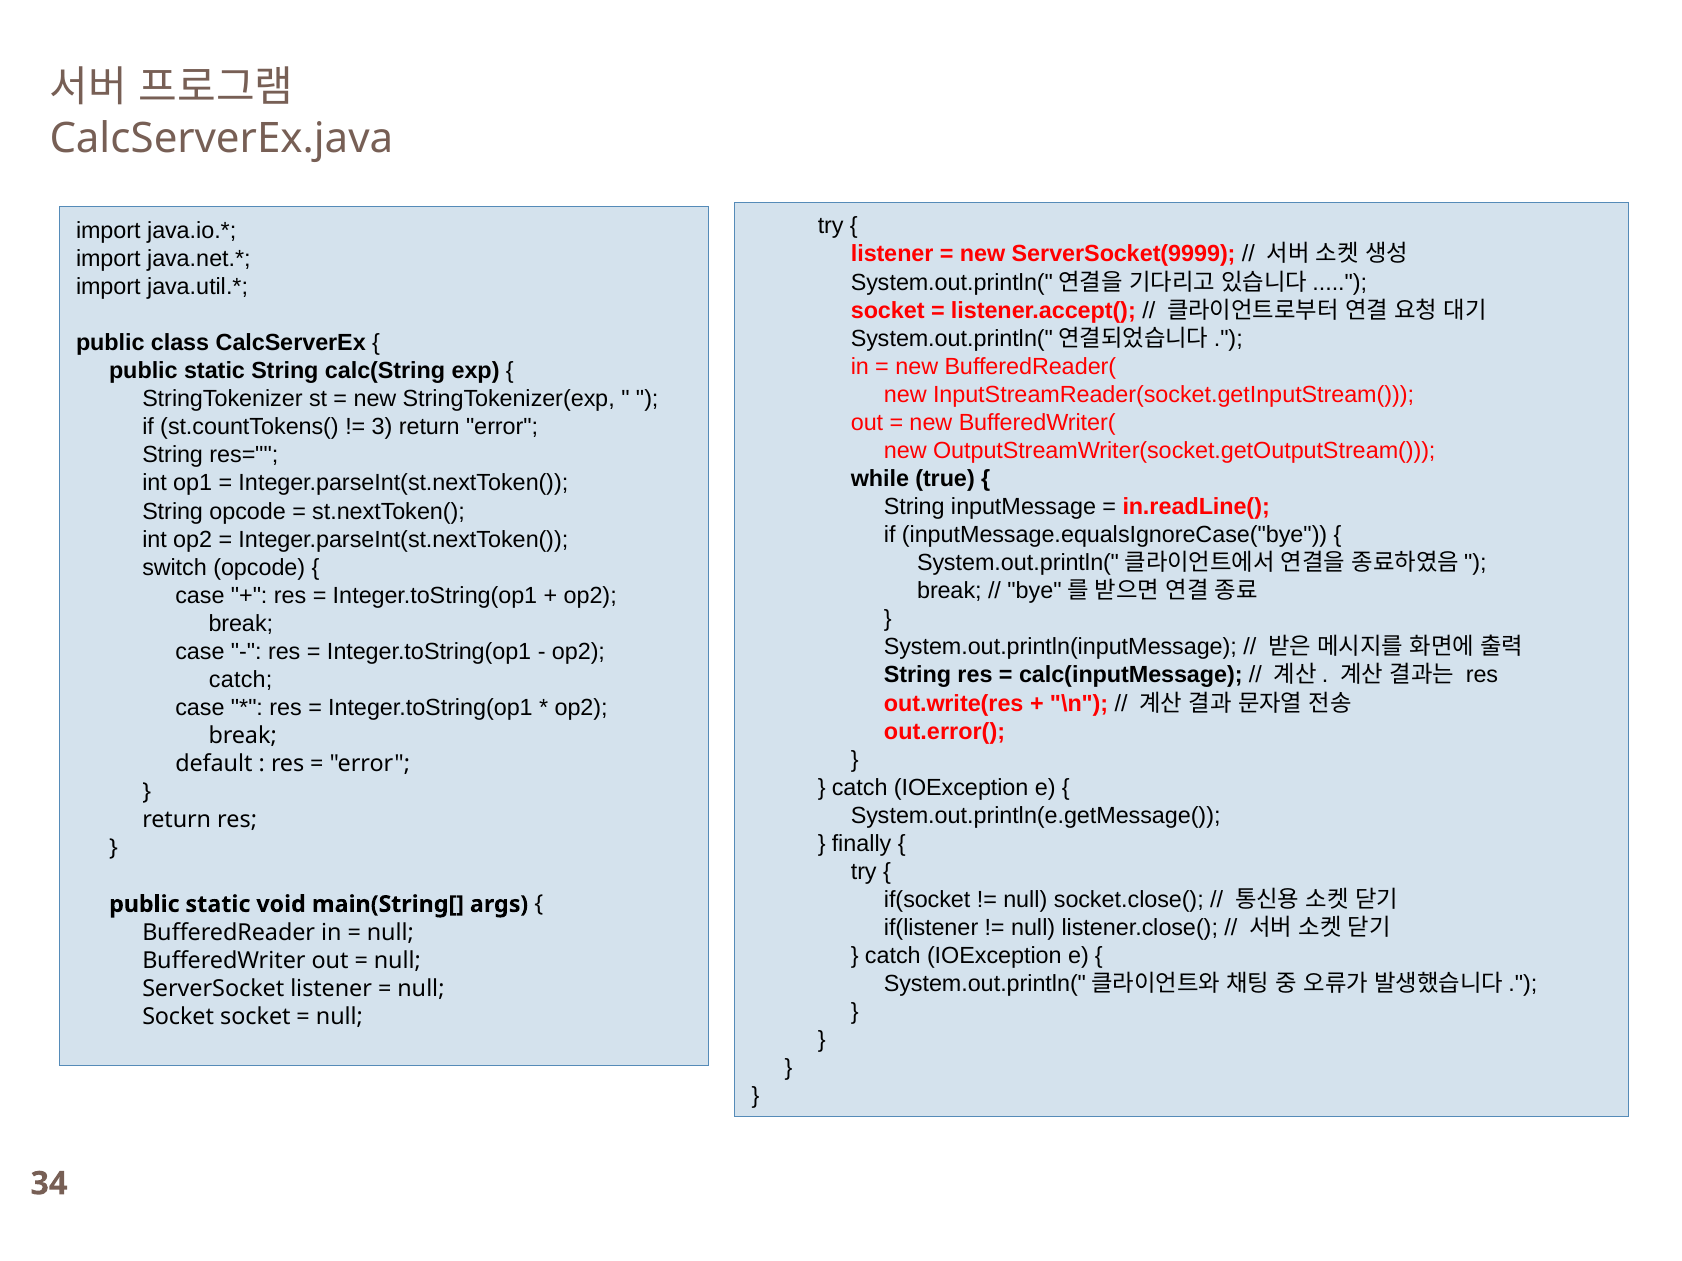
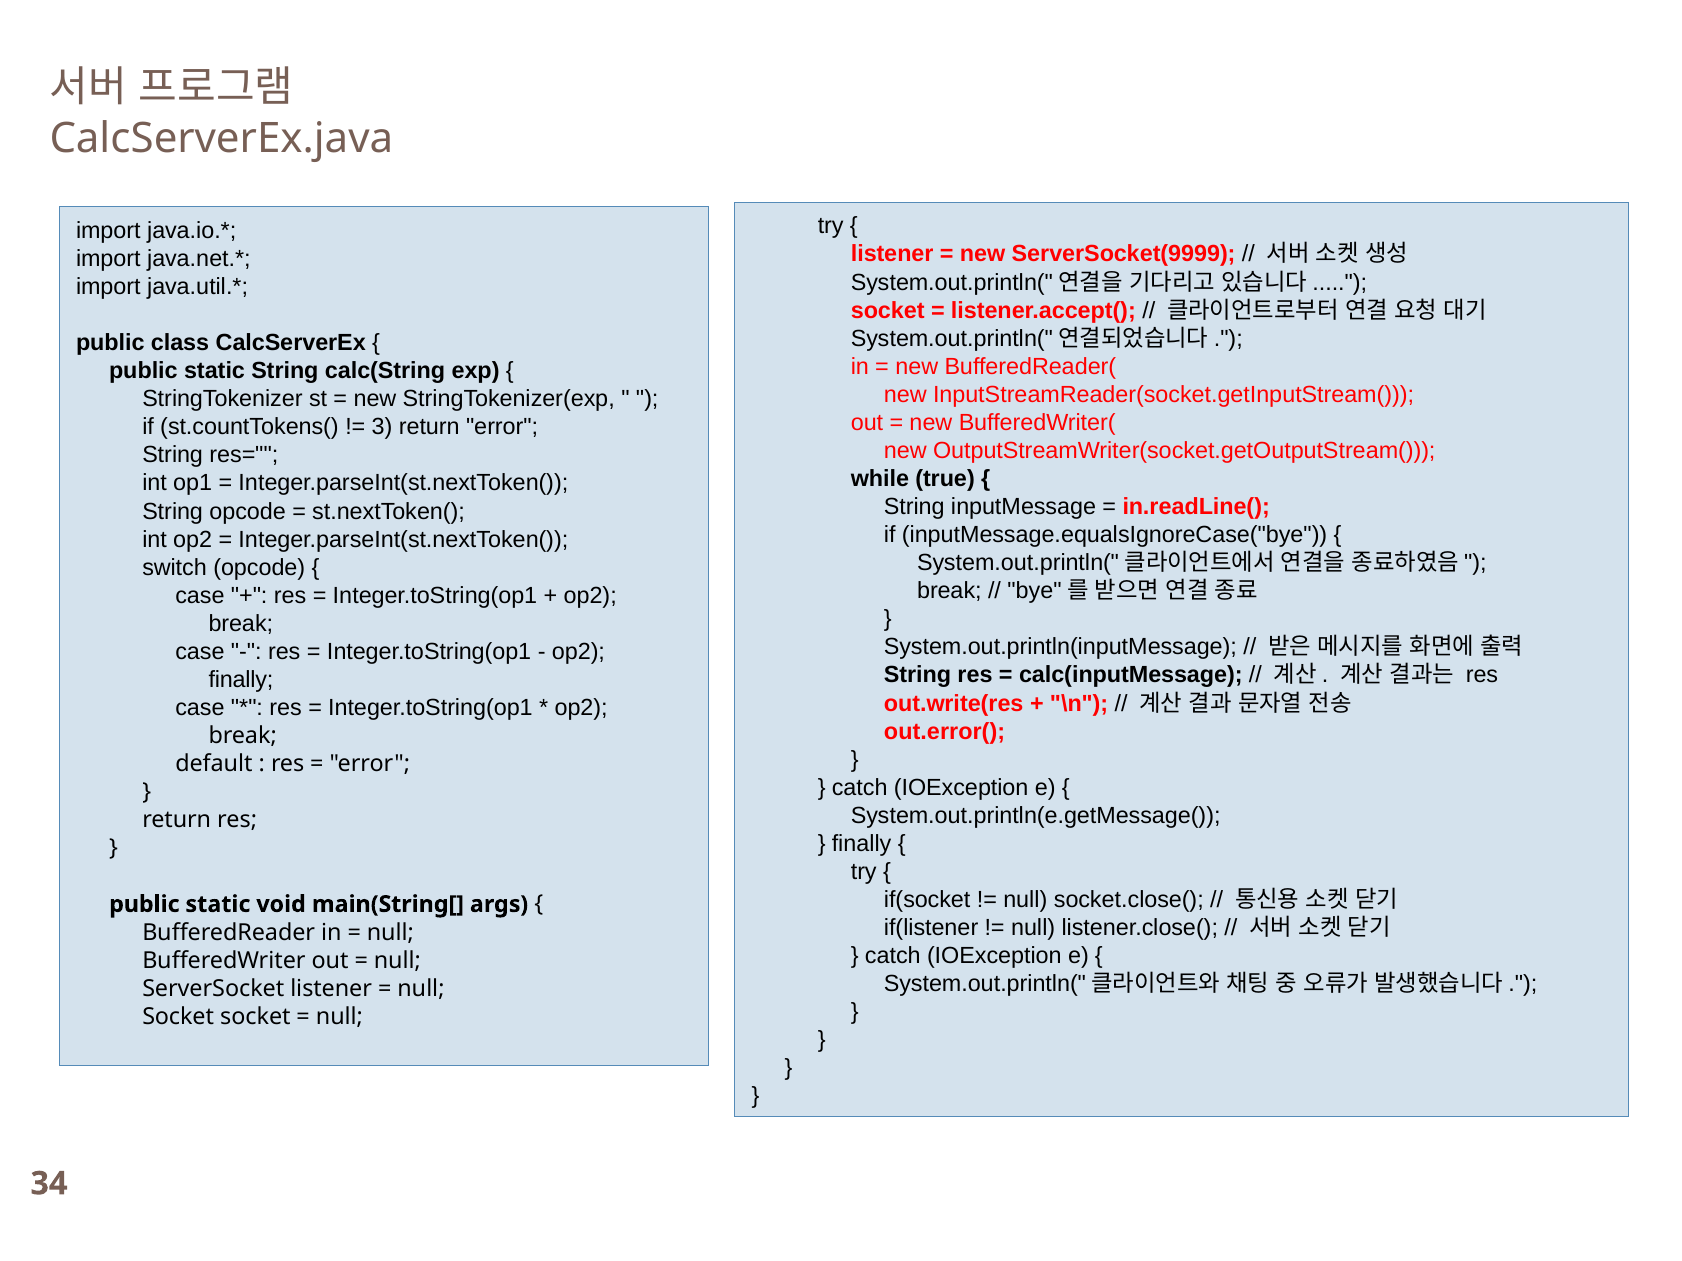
catch at (241, 680): catch -> finally
